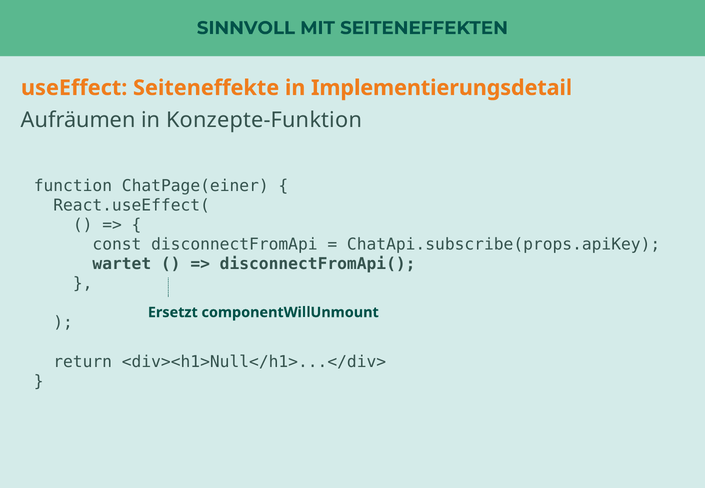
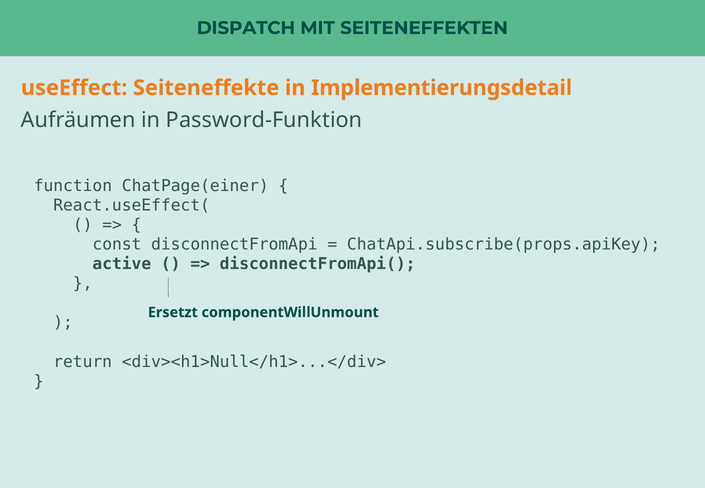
SINNVOLL: SINNVOLL -> DISPATCH
Konzepte-Funktion: Konzepte-Funktion -> Password-Funktion
wartet: wartet -> active
